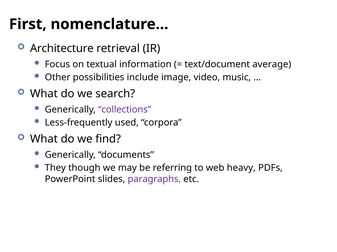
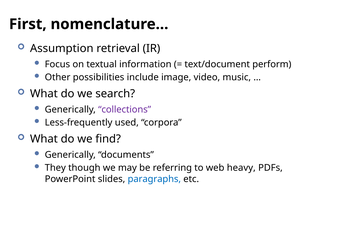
Architecture: Architecture -> Assumption
average: average -> perform
paragraphs colour: purple -> blue
